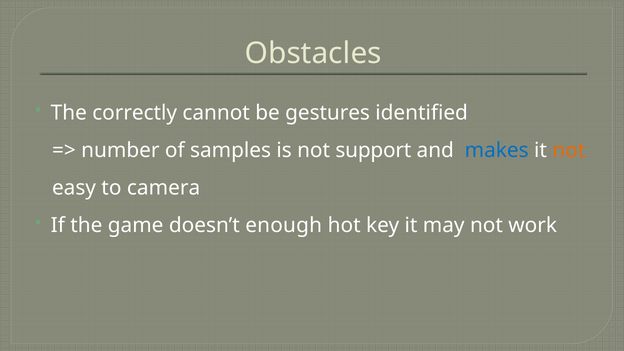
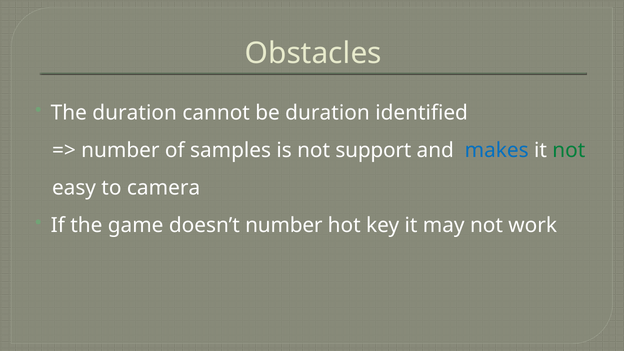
The correctly: correctly -> duration
be gestures: gestures -> duration
not at (569, 150) colour: orange -> green
doesn’t enough: enough -> number
